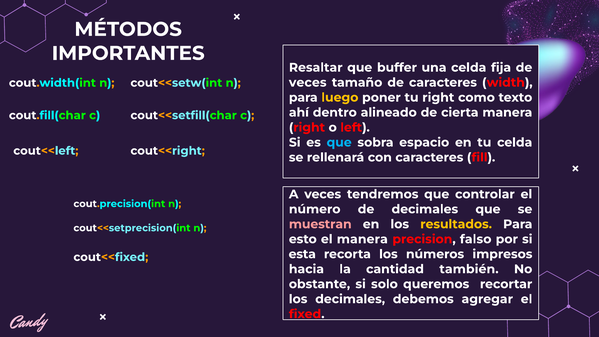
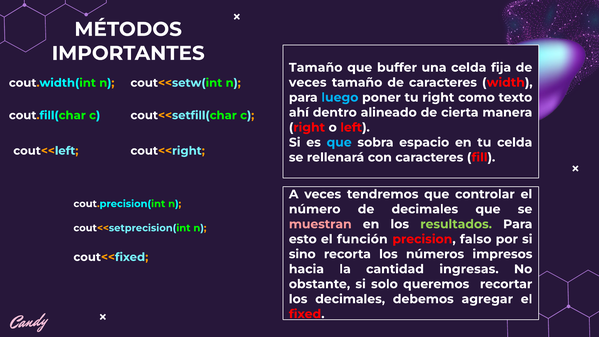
Resaltar at (316, 68): Resaltar -> Tamaño
luego colour: yellow -> light blue
resultados colour: yellow -> light green
el manera: manera -> función
esta: esta -> sino
también: también -> ingresas
